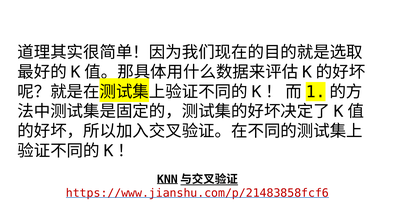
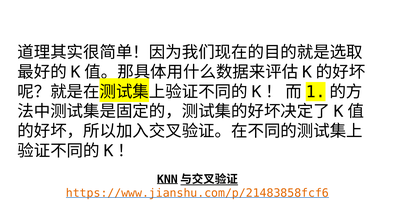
https://www.jianshu.com/p/21483858fcf6 colour: red -> orange
